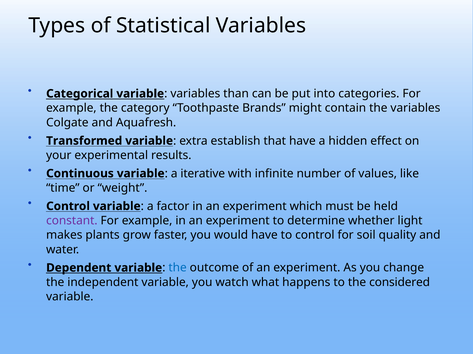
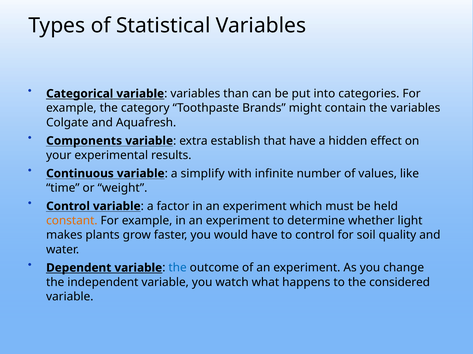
Transformed: Transformed -> Components
iterative: iterative -> simplify
constant colour: purple -> orange
